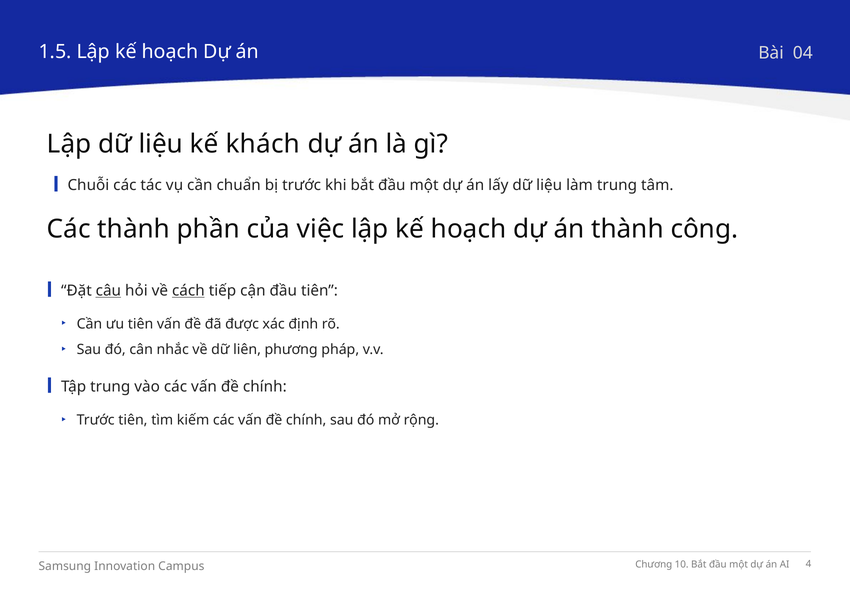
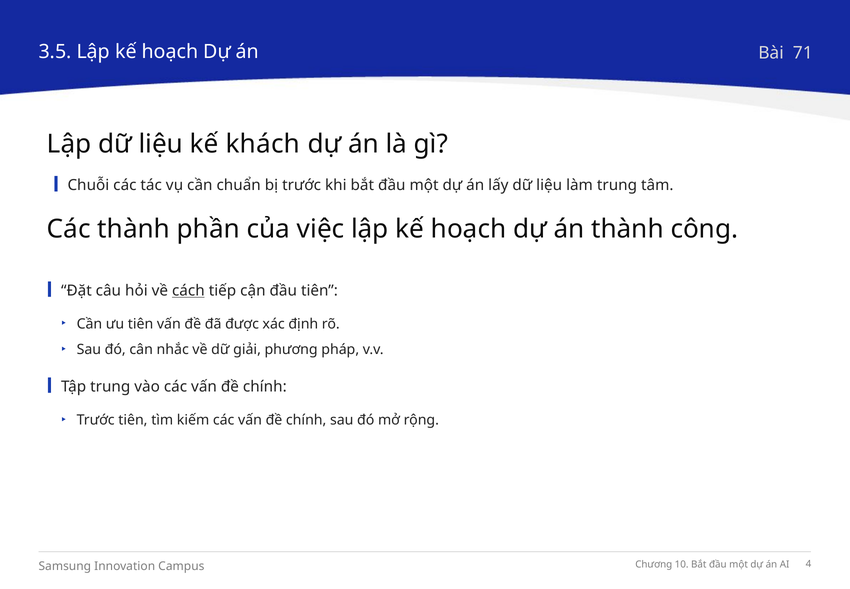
1.5: 1.5 -> 3.5
04: 04 -> 71
câu underline: present -> none
liên: liên -> giải
